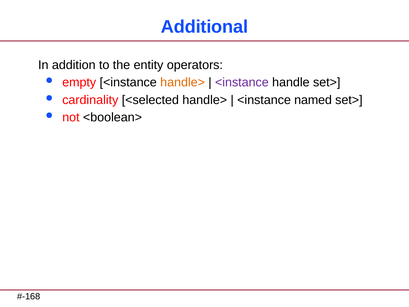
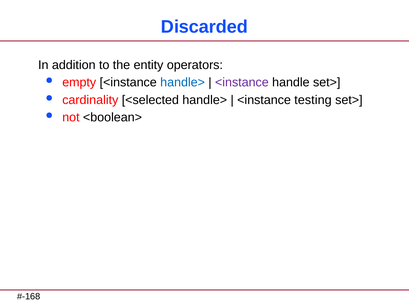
Additional: Additional -> Discarded
handle> at (183, 82) colour: orange -> blue
named: named -> testing
